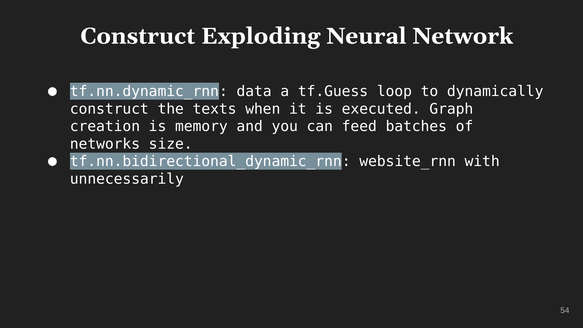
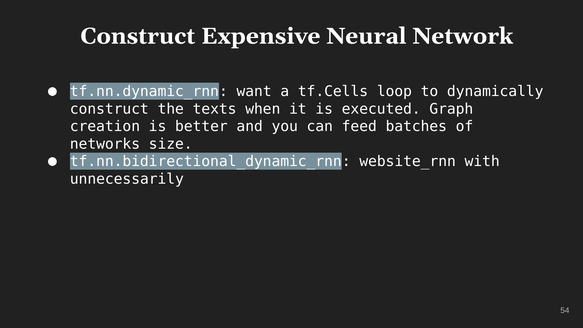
Exploding: Exploding -> Expensive
data: data -> want
tf.Guess: tf.Guess -> tf.Cells
memory: memory -> better
